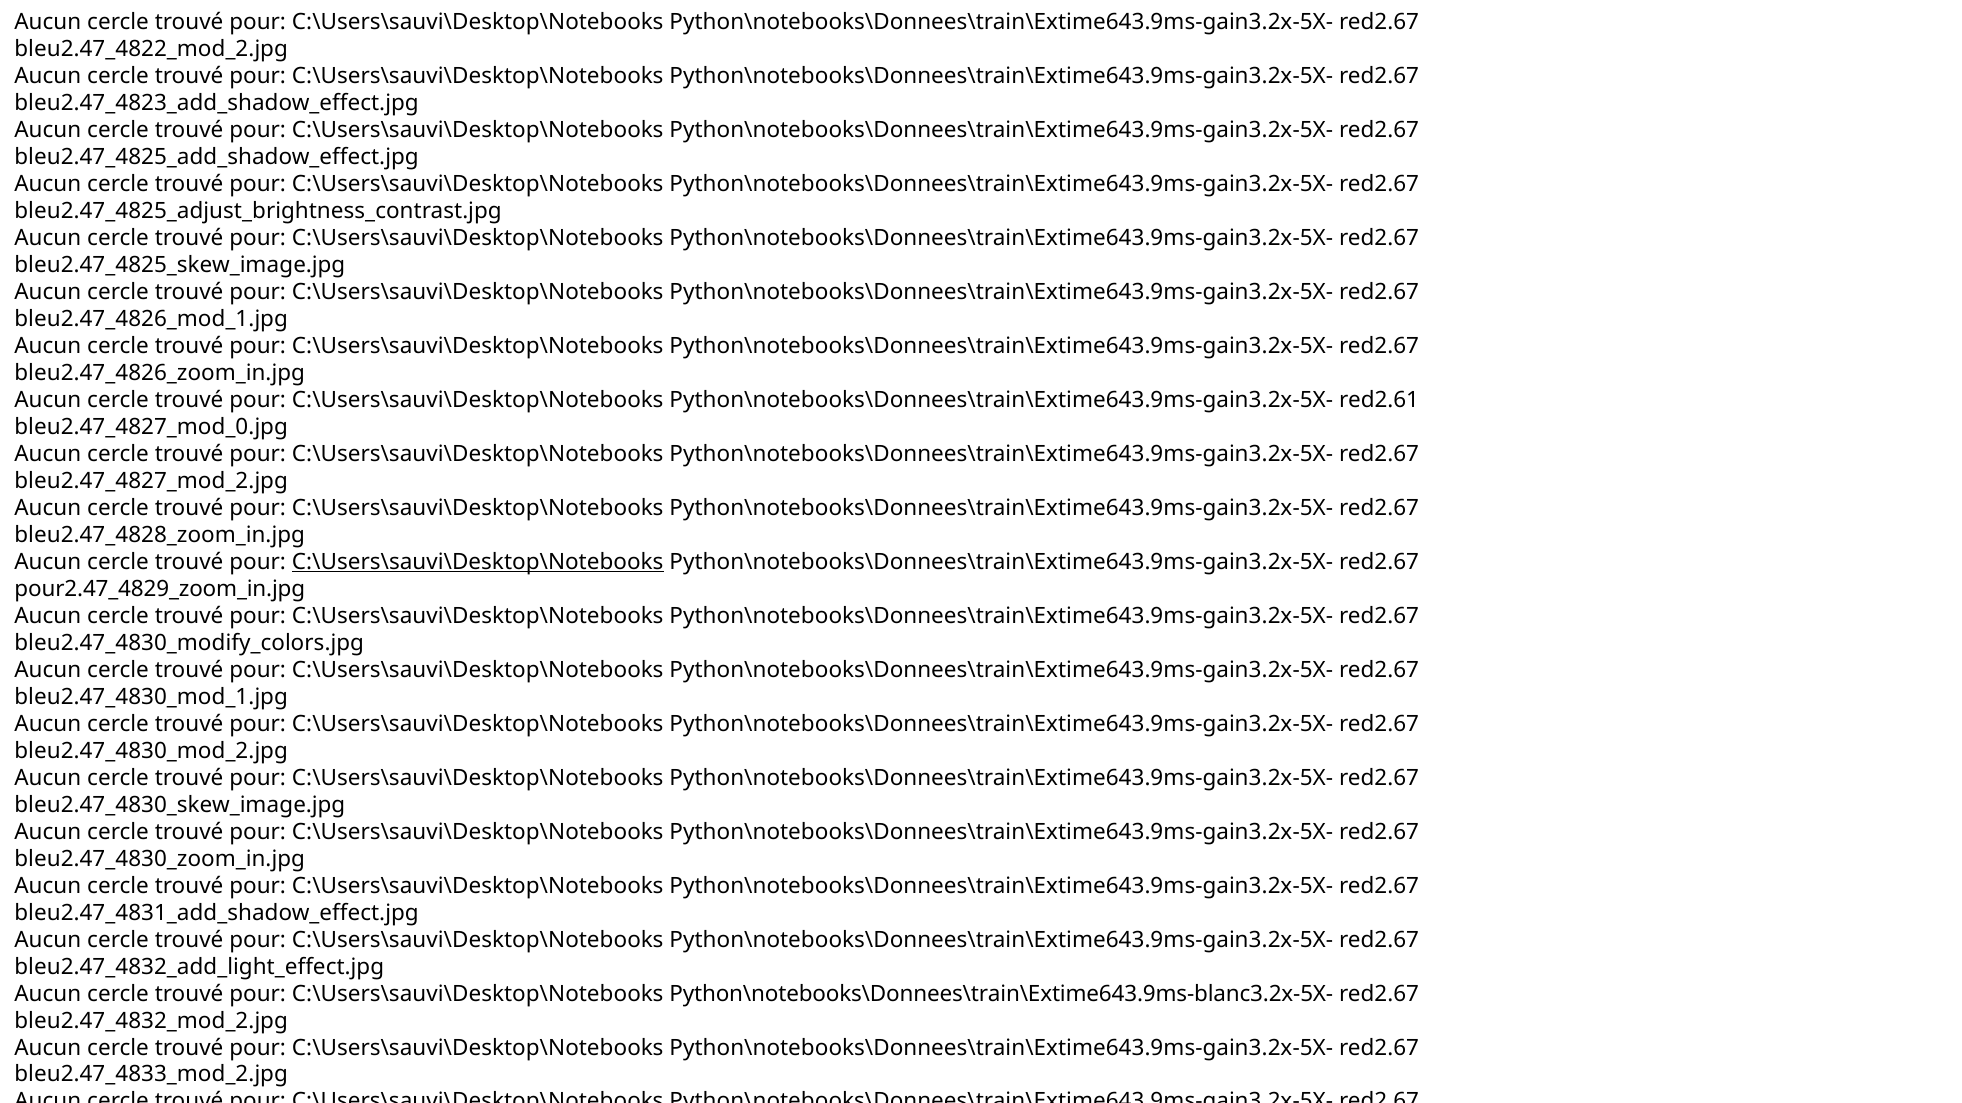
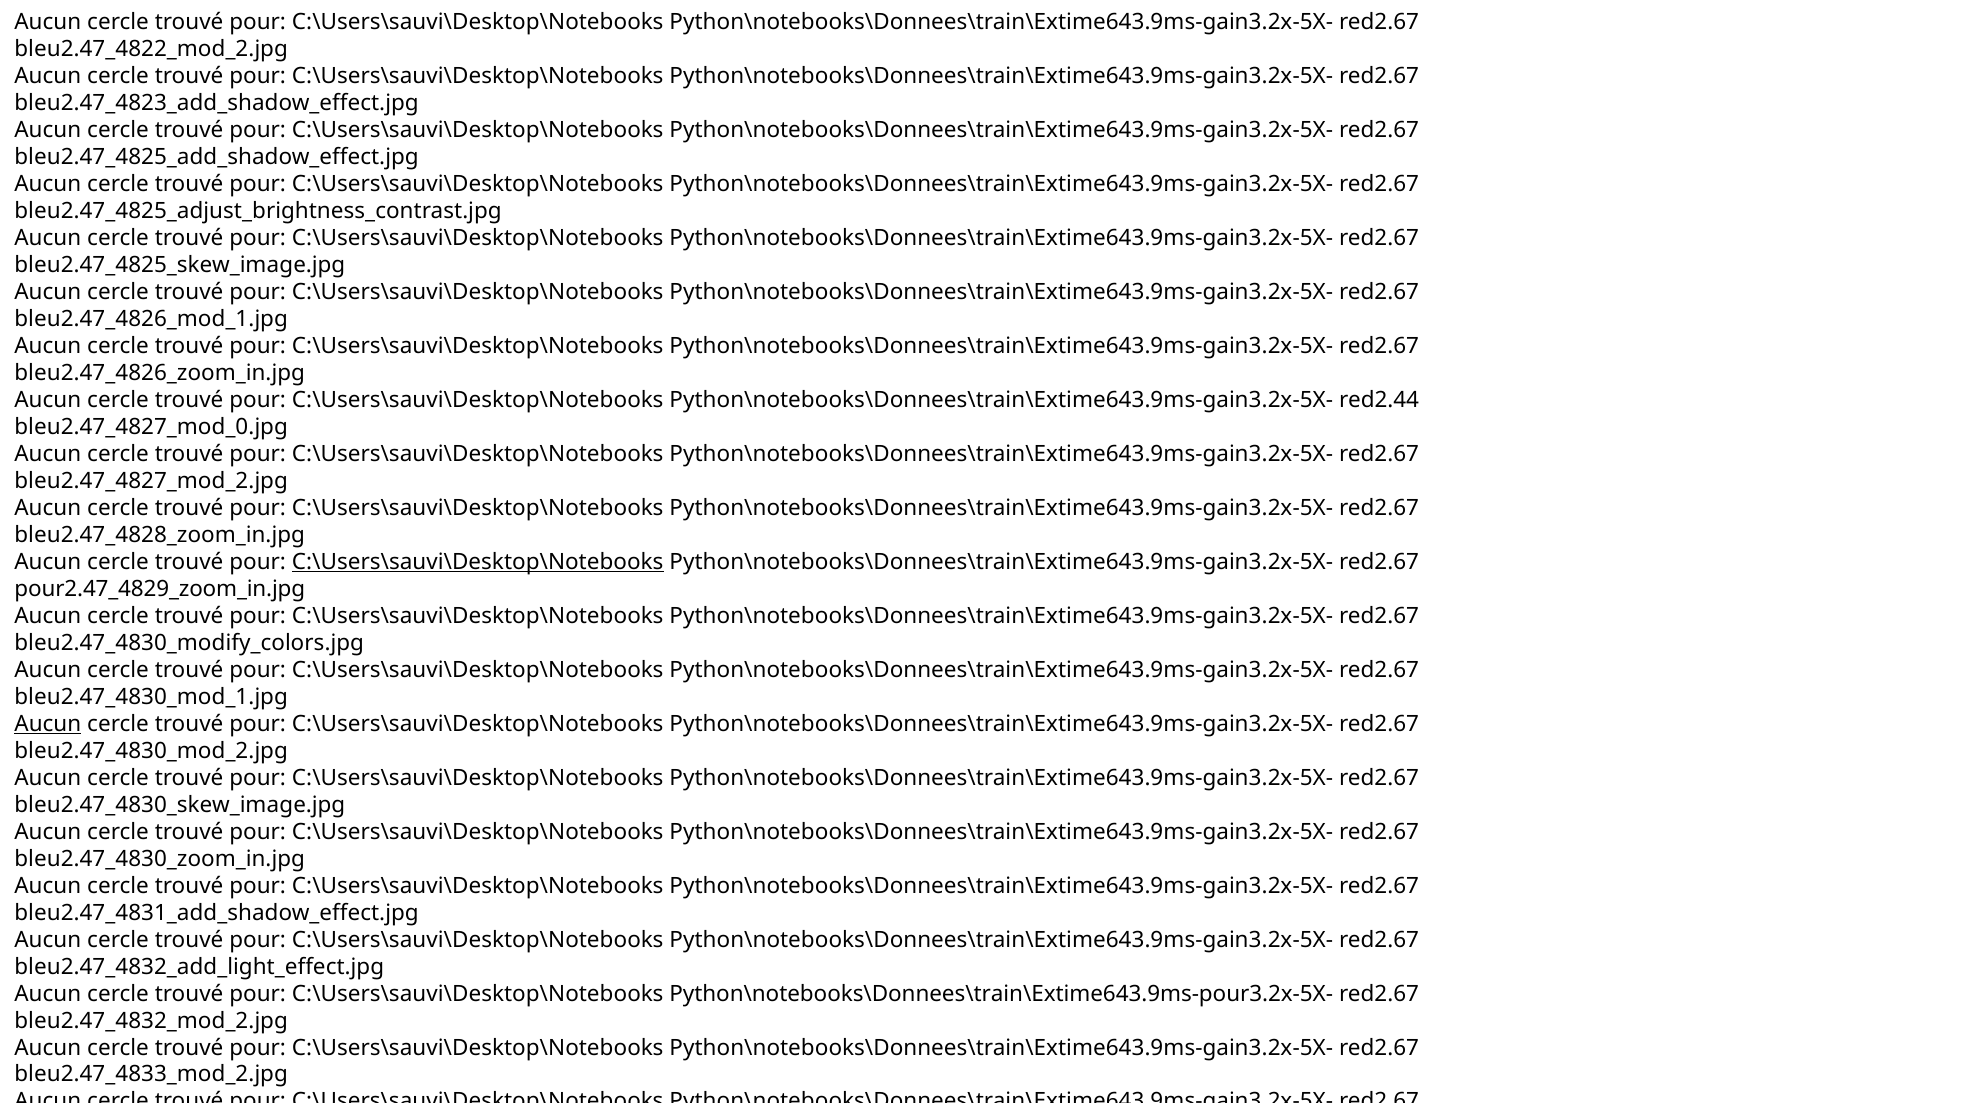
red2.61: red2.61 -> red2.44
Aucun at (48, 724) underline: none -> present
Python\notebooks\Donnees\train\Extime643.9ms-blanc3.2x-5X-: Python\notebooks\Donnees\train\Extime643.9ms-blanc3.2x-5X- -> Python\notebooks\Donnees\train\Extime643.9ms-pour3.2x-5X-
